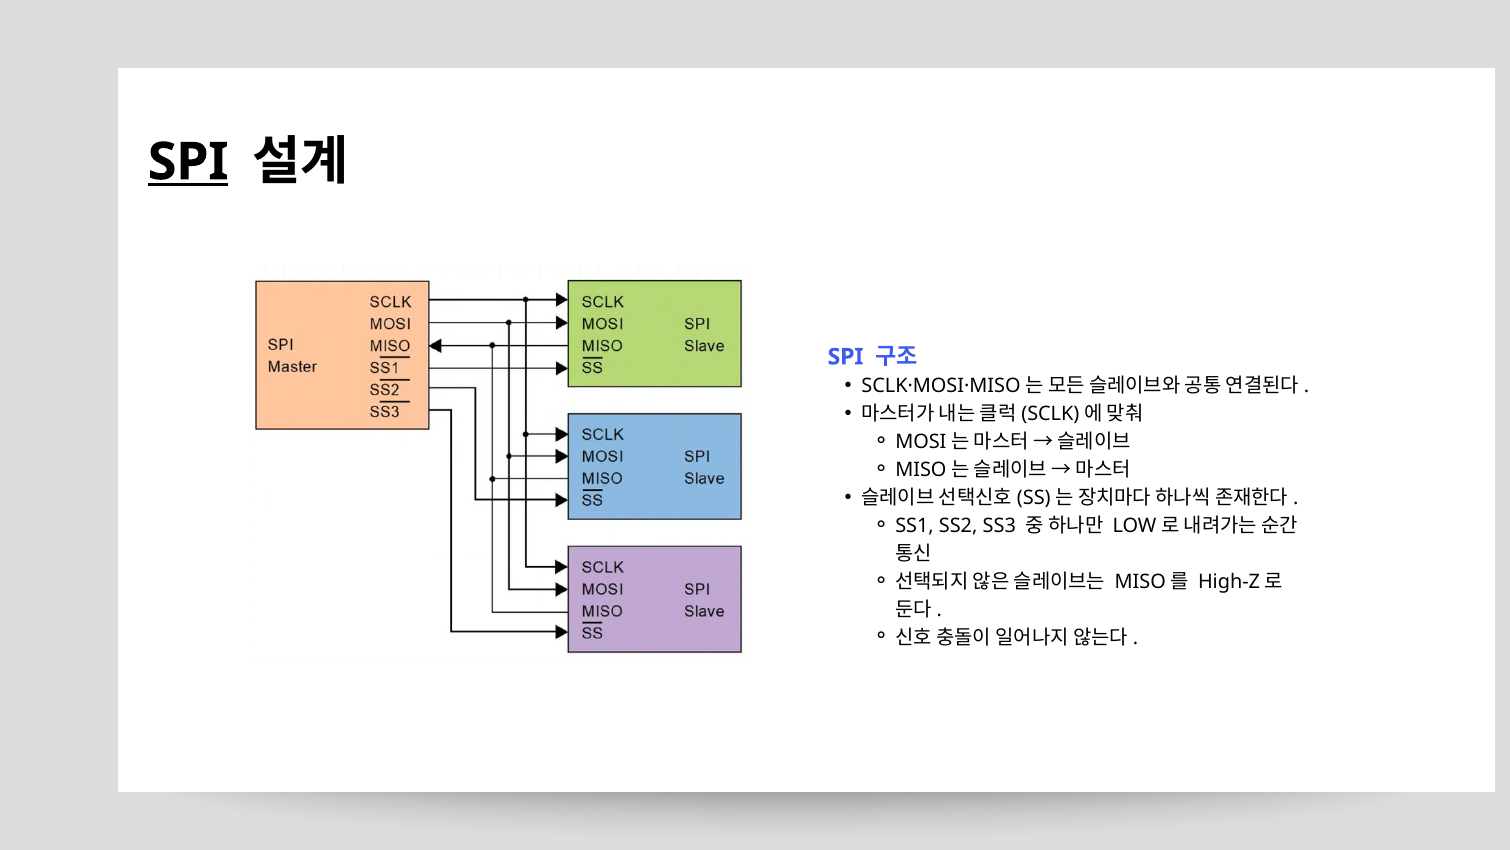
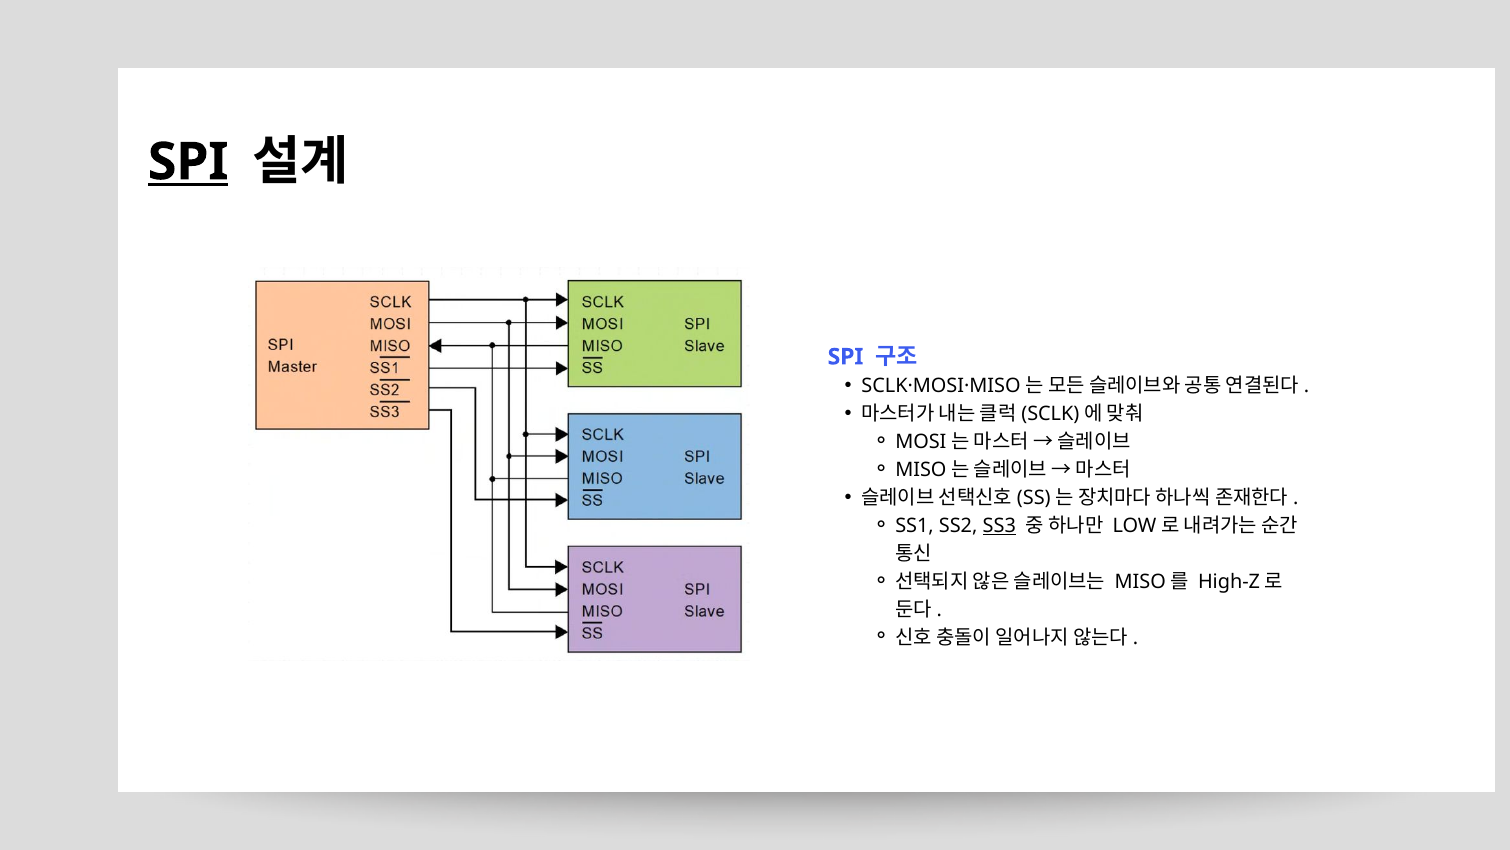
SS3 underline: none -> present
